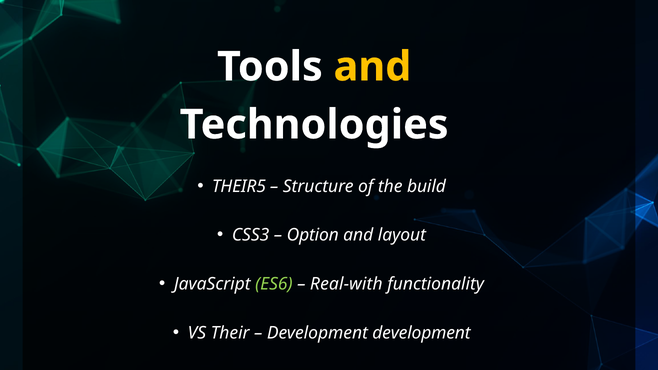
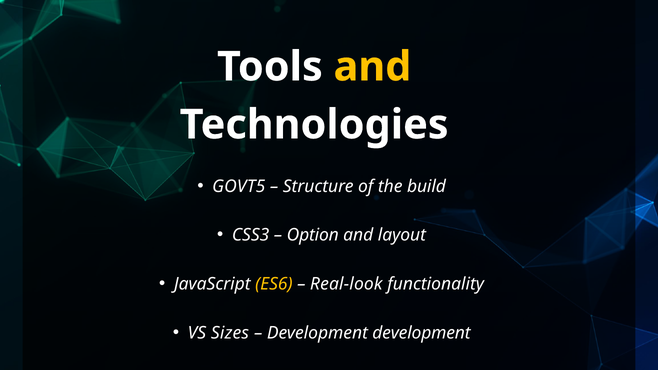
THEIR5: THEIR5 -> GOVT5
ES6 colour: light green -> yellow
Real-with: Real-with -> Real-look
Their: Their -> Sizes
